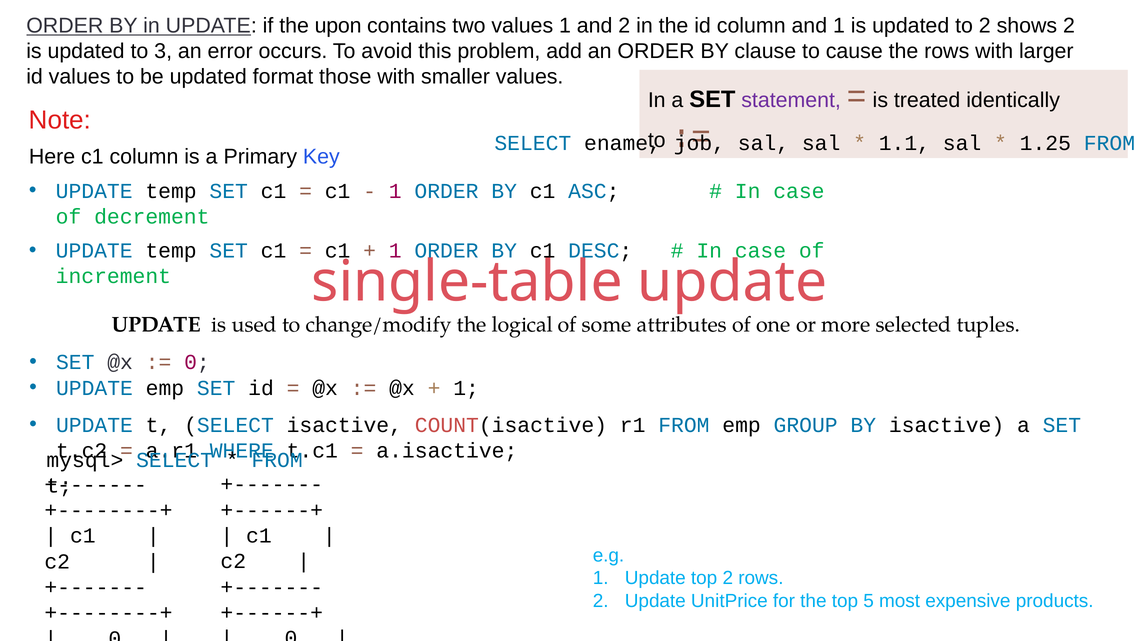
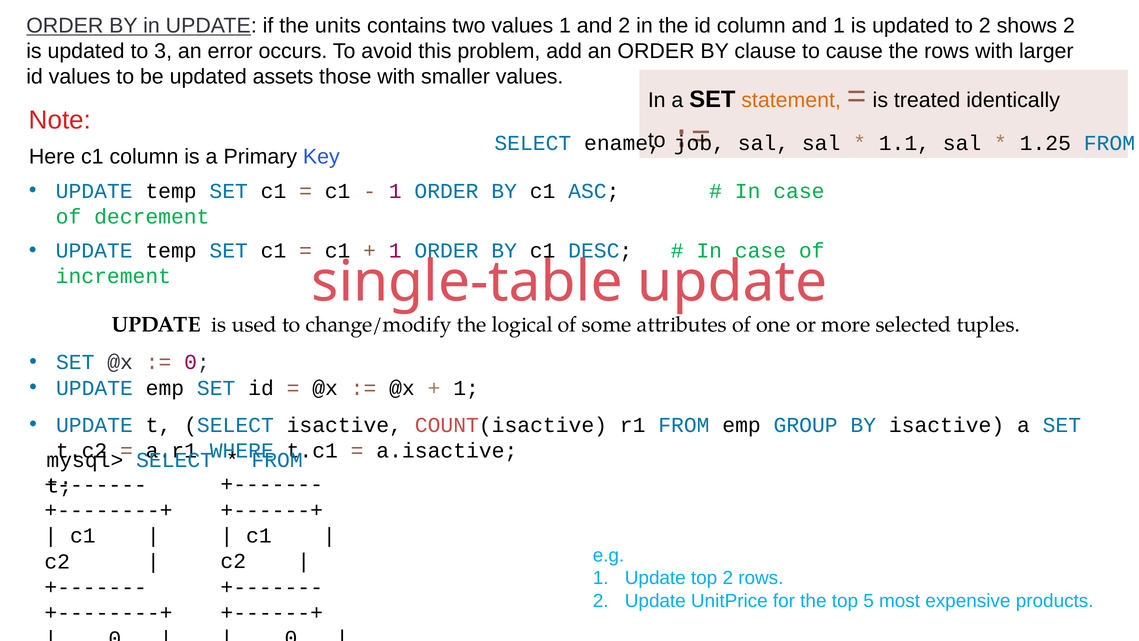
upon: upon -> units
format: format -> assets
statement colour: purple -> orange
